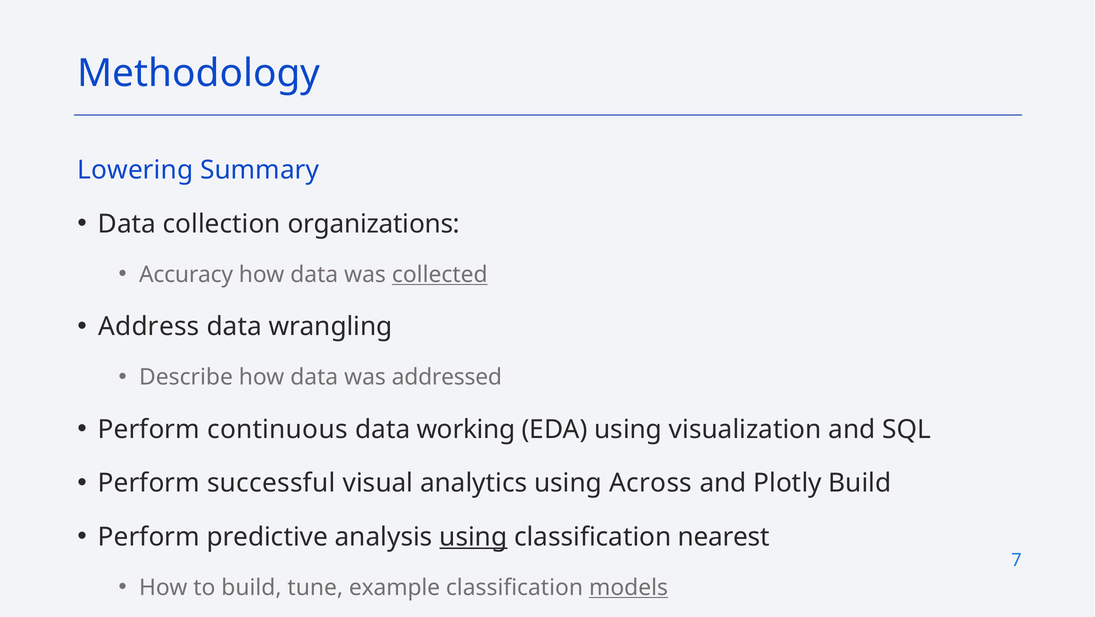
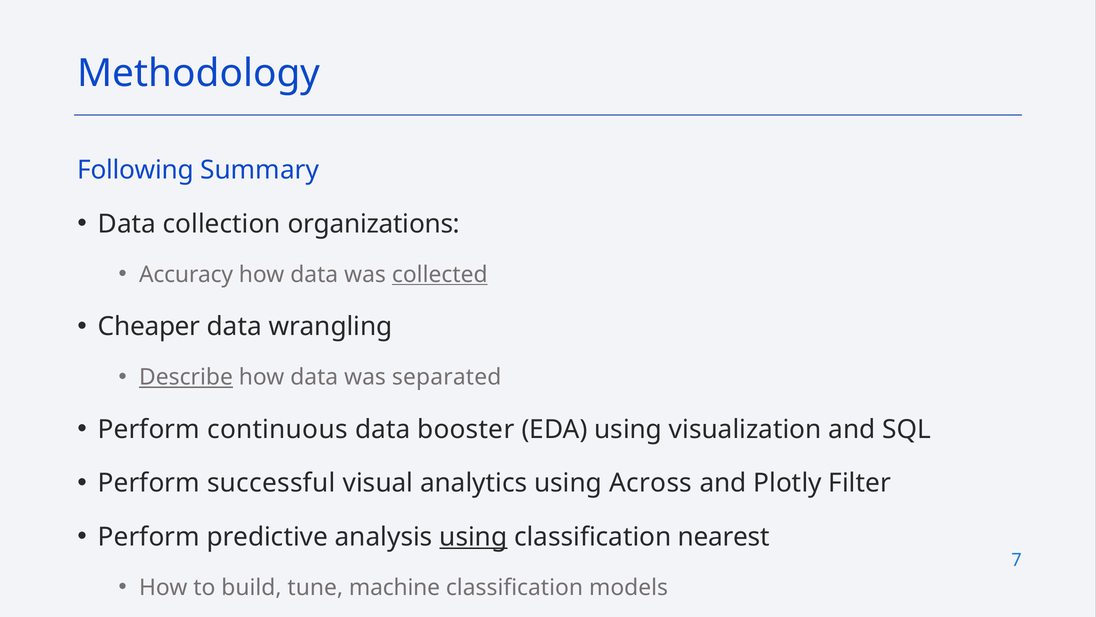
Lowering: Lowering -> Following
Address: Address -> Cheaper
Describe underline: none -> present
addressed: addressed -> separated
working: working -> booster
Plotly Build: Build -> Filter
example: example -> machine
models underline: present -> none
